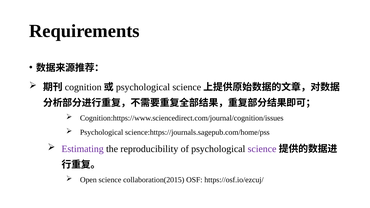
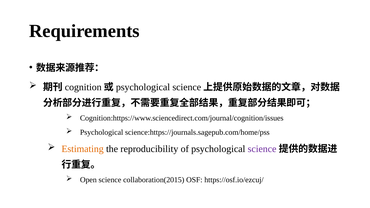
Estimating colour: purple -> orange
